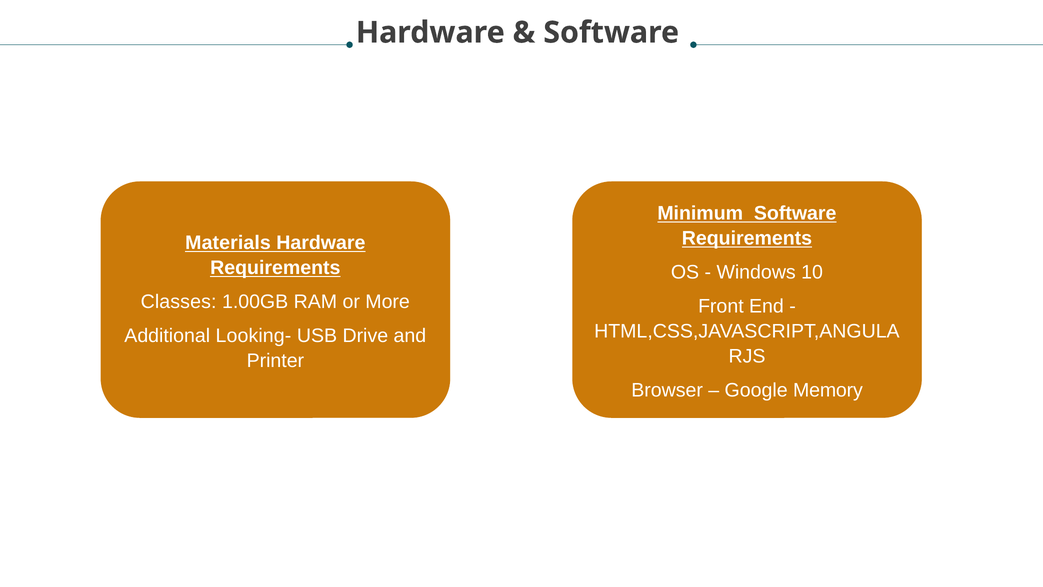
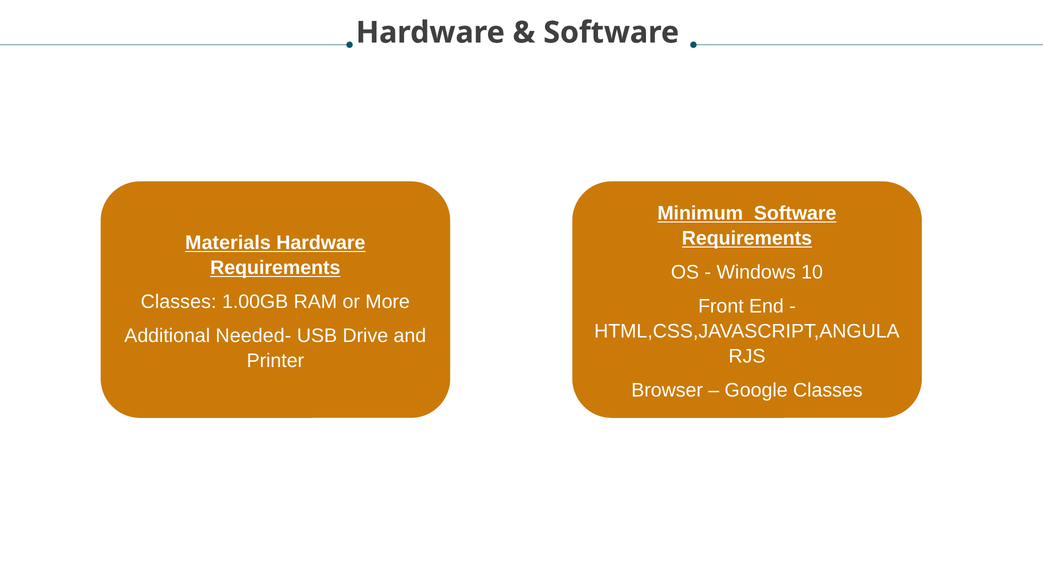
Looking-: Looking- -> Needed-
Google Memory: Memory -> Classes
